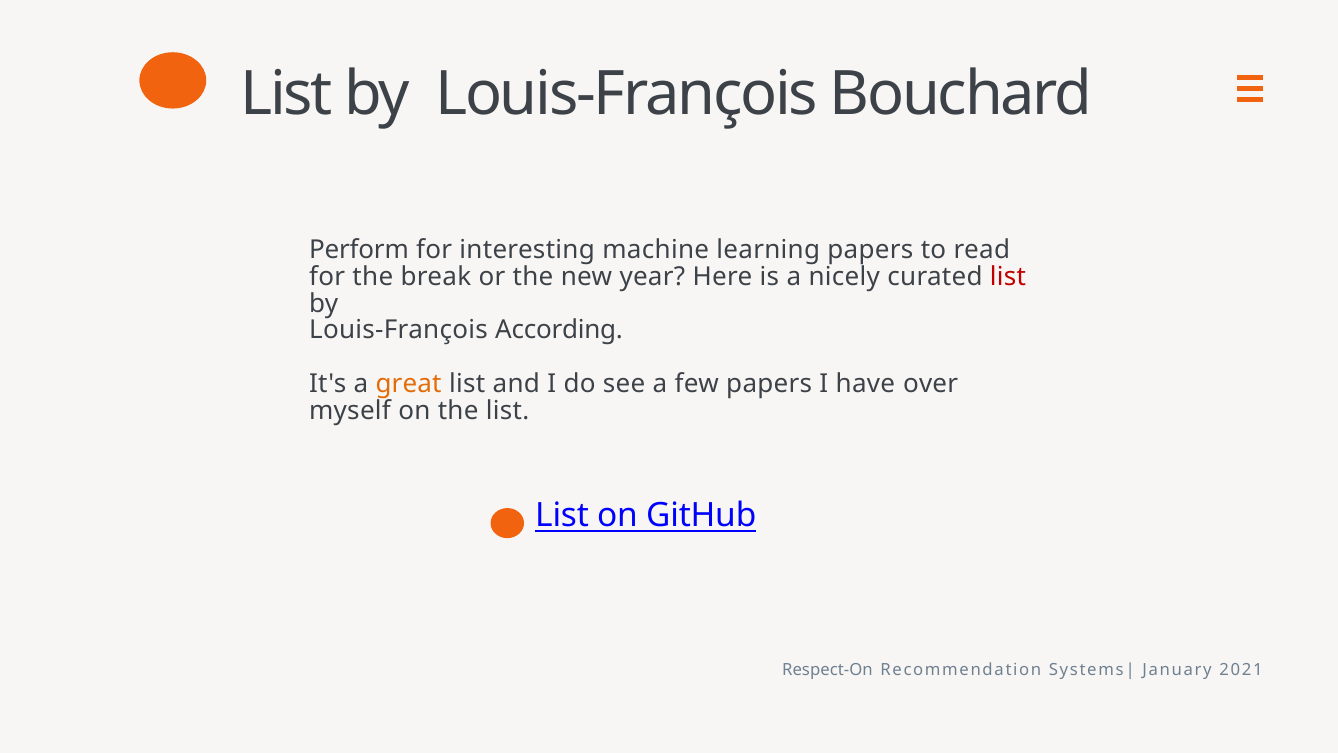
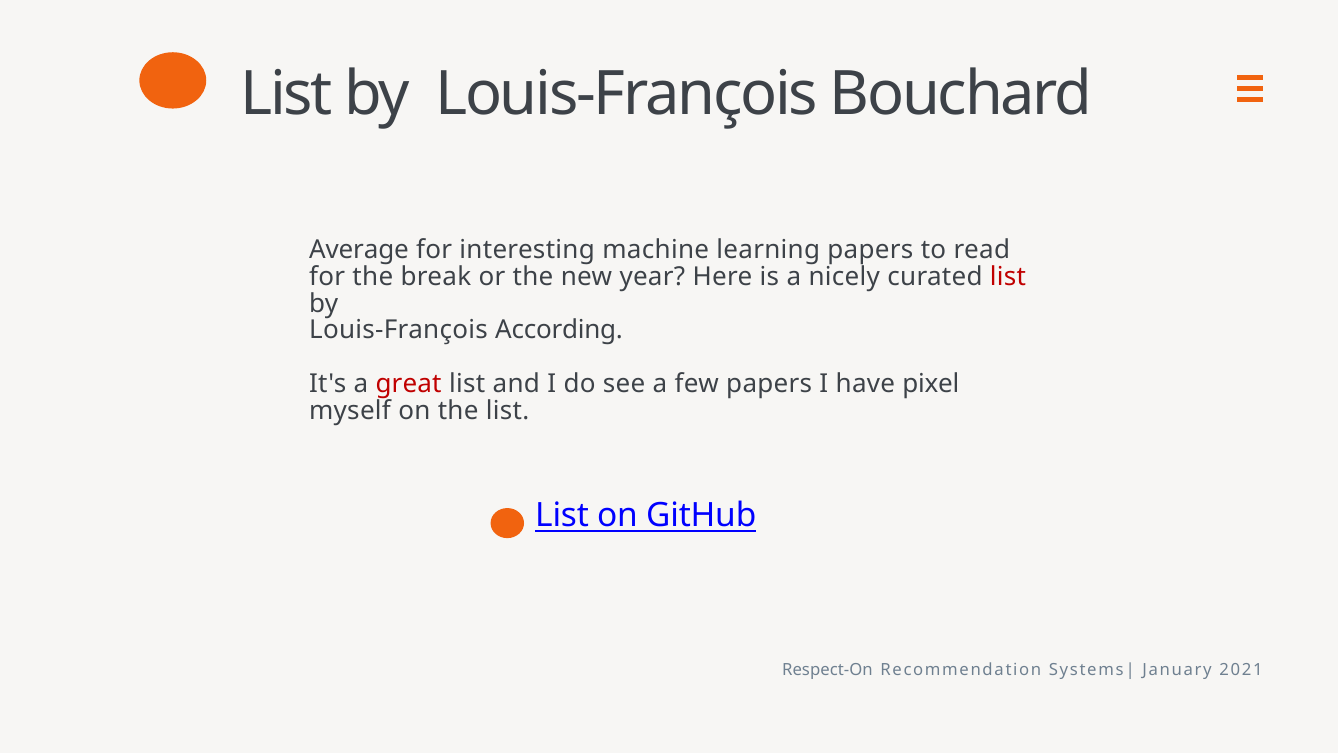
Perform: Perform -> Average
great colour: orange -> red
over: over -> pixel
